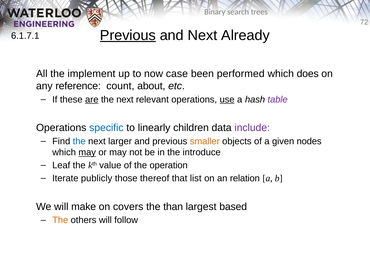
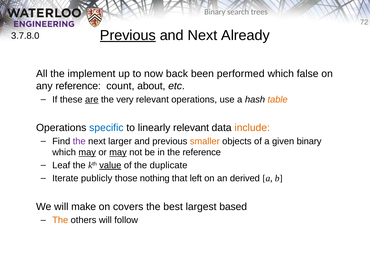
6.1.7.1: 6.1.7.1 -> 3.7.8.0
case: case -> back
does: does -> false
next at (125, 99): next -> very
use underline: present -> none
table colour: purple -> orange
linearly children: children -> relevant
include colour: purple -> orange
the at (79, 141) colour: blue -> purple
given nodes: nodes -> binary
may at (118, 152) underline: none -> present
the introduce: introduce -> reference
value underline: none -> present
operation: operation -> duplicate
thereof: thereof -> nothing
list: list -> left
relation: relation -> derived
than: than -> best
